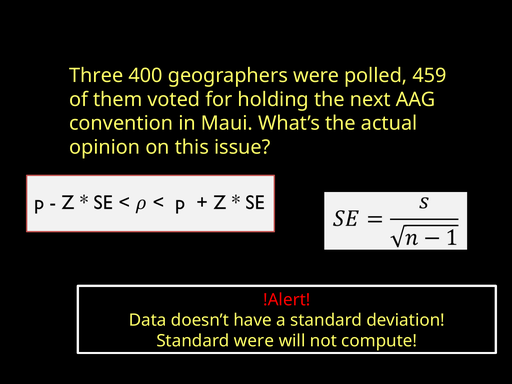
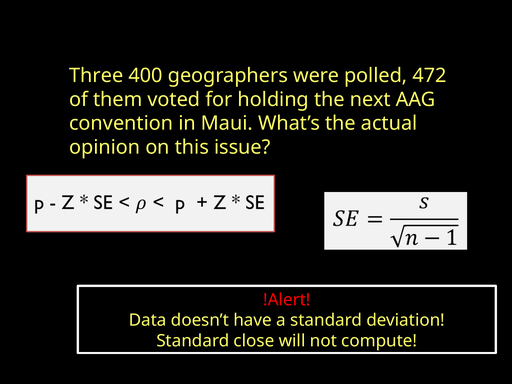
459: 459 -> 472
Standard were: were -> close
